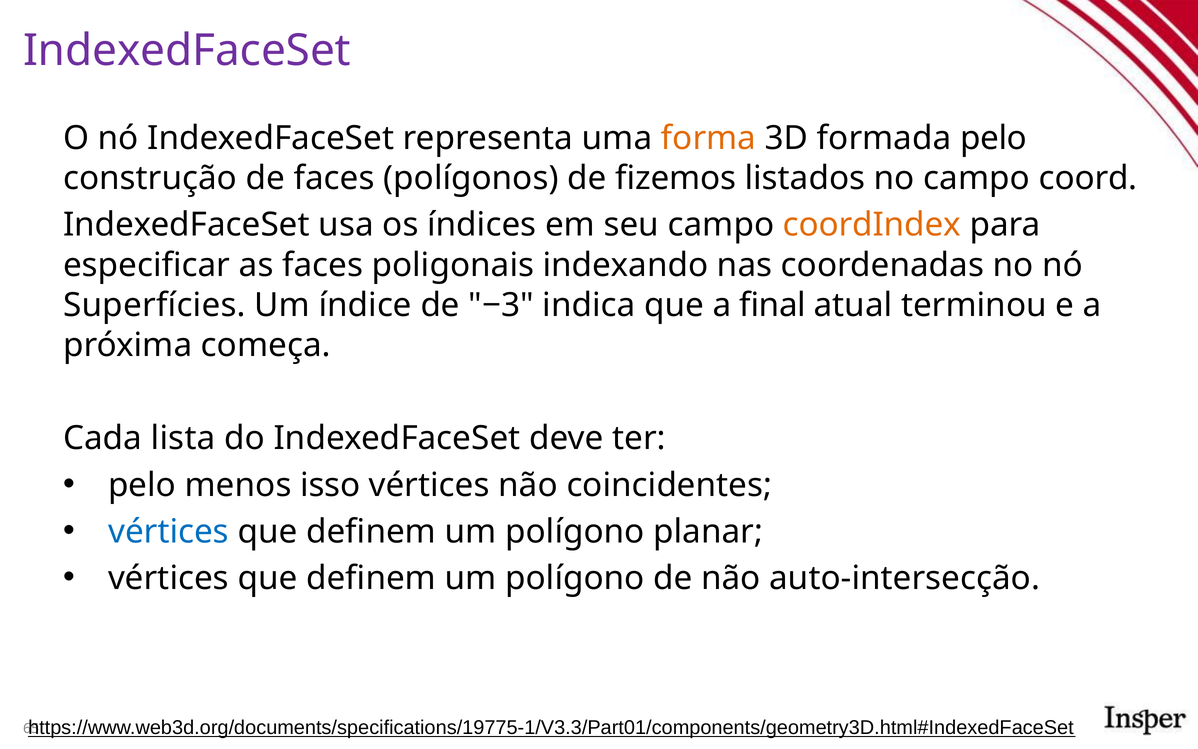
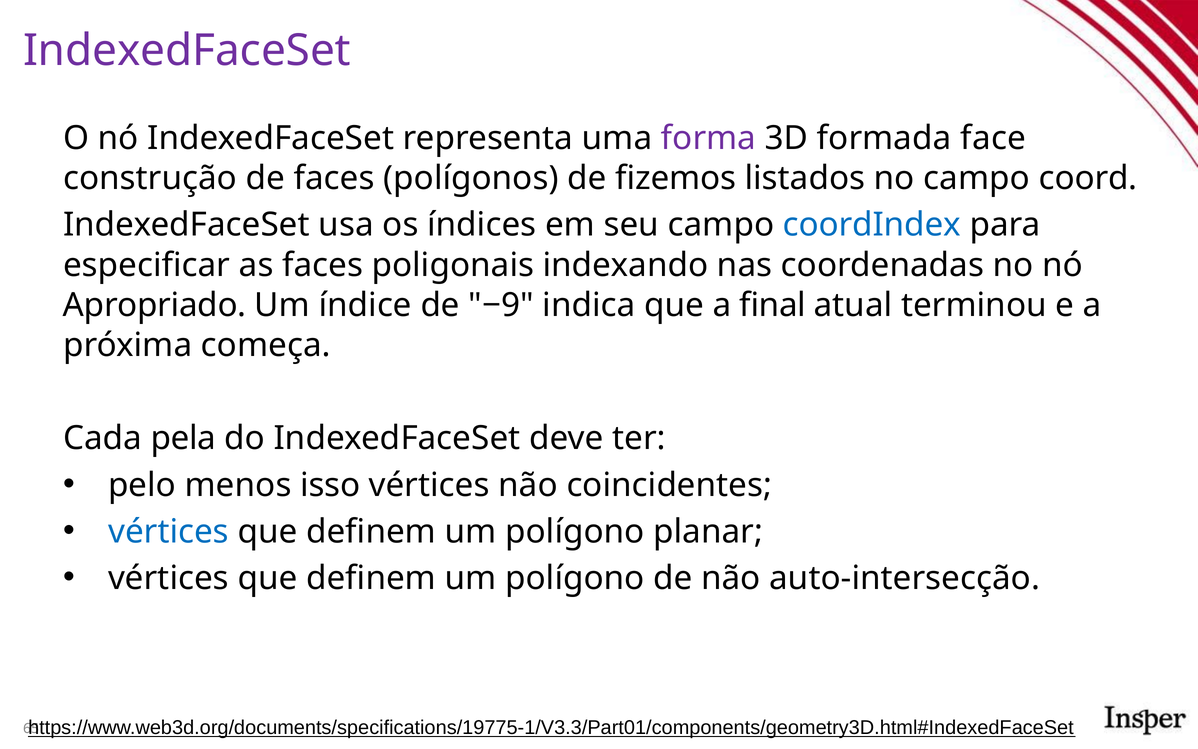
forma colour: orange -> purple
formada pelo: pelo -> face
coordIndex colour: orange -> blue
Superfícies: Superfícies -> Apropriado
−3: −3 -> −9
lista: lista -> pela
